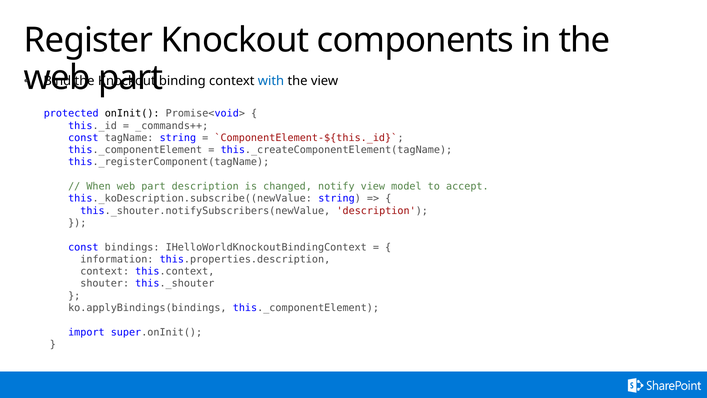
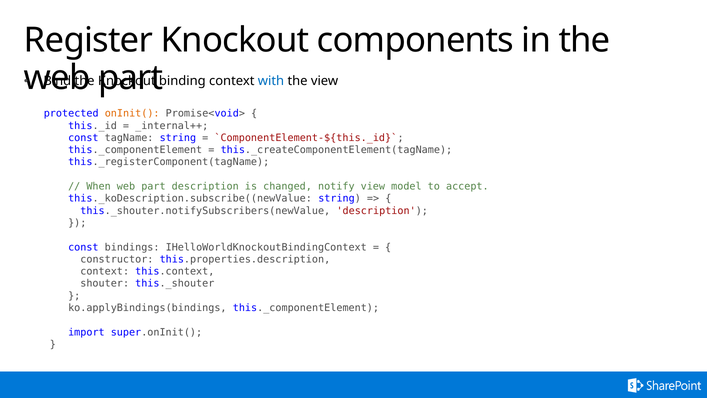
onInit( colour: black -> orange
_commands++: _commands++ -> _internal++
information: information -> constructor
